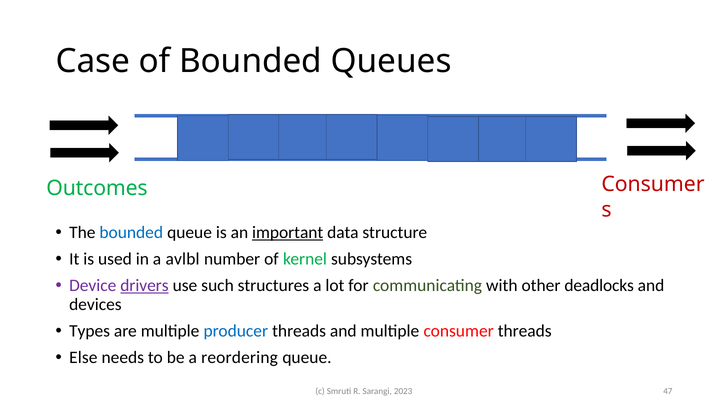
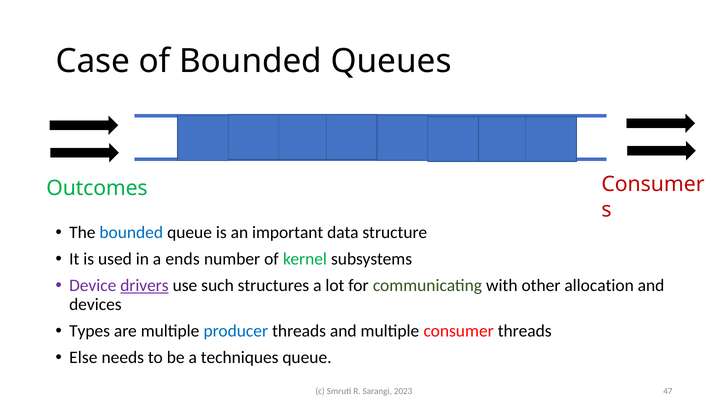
important underline: present -> none
avlbl: avlbl -> ends
deadlocks: deadlocks -> allocation
reordering: reordering -> techniques
